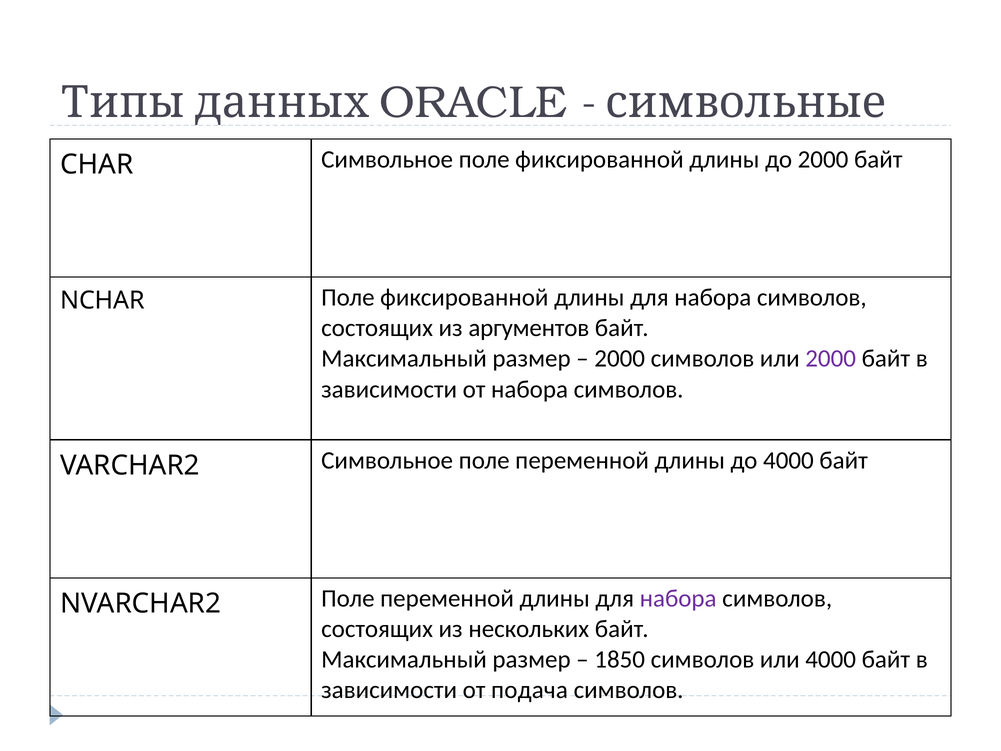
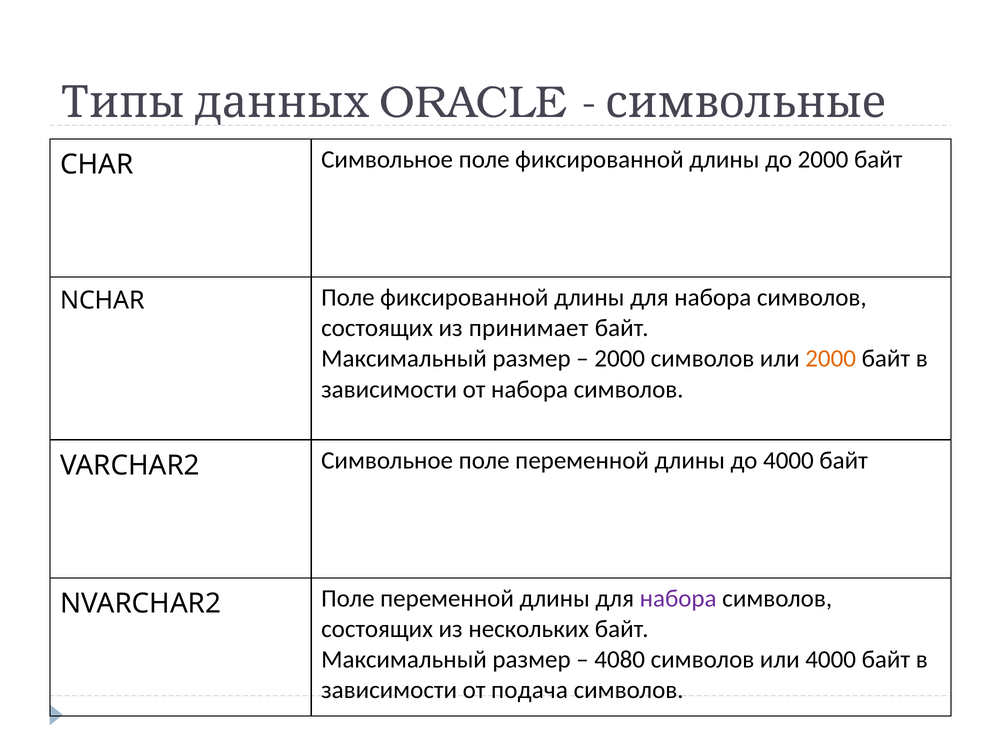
аргументов: аргументов -> принимает
2000 at (831, 359) colour: purple -> orange
1850: 1850 -> 4080
